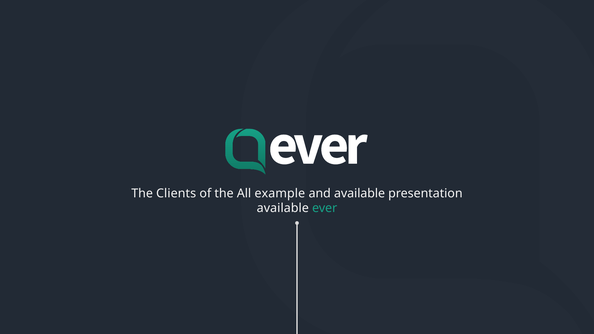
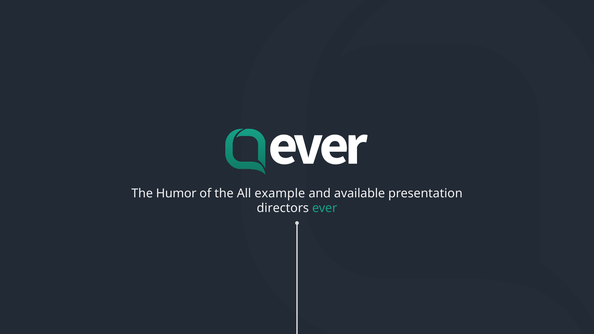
Clients: Clients -> Humor
available at (283, 208): available -> directors
